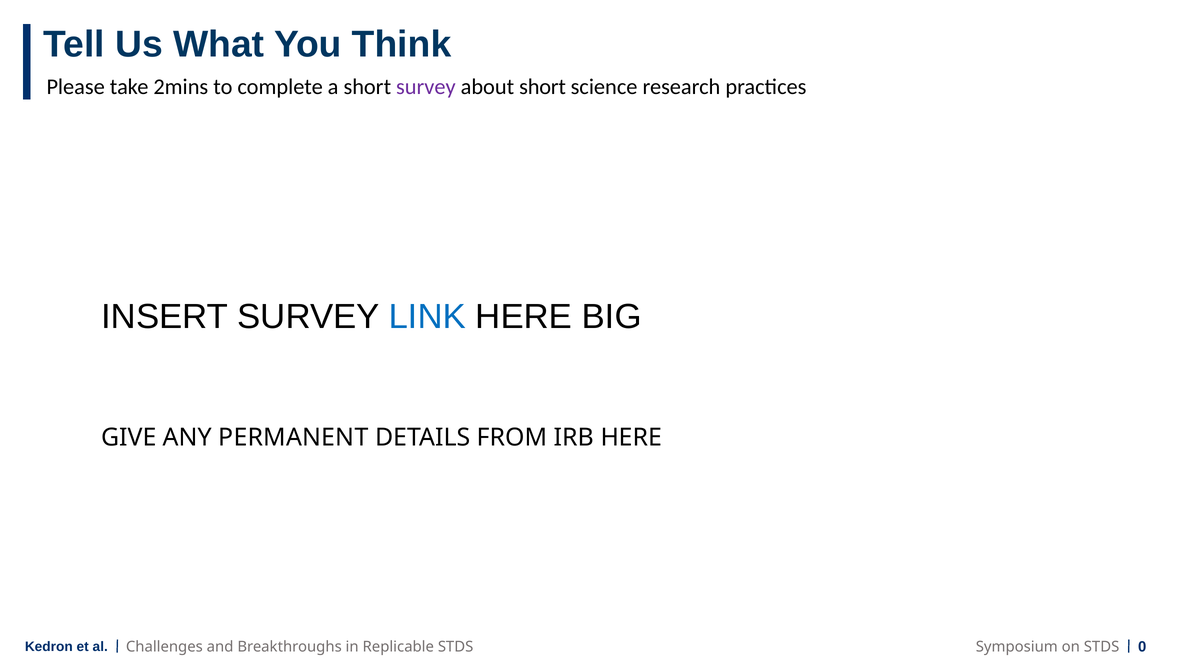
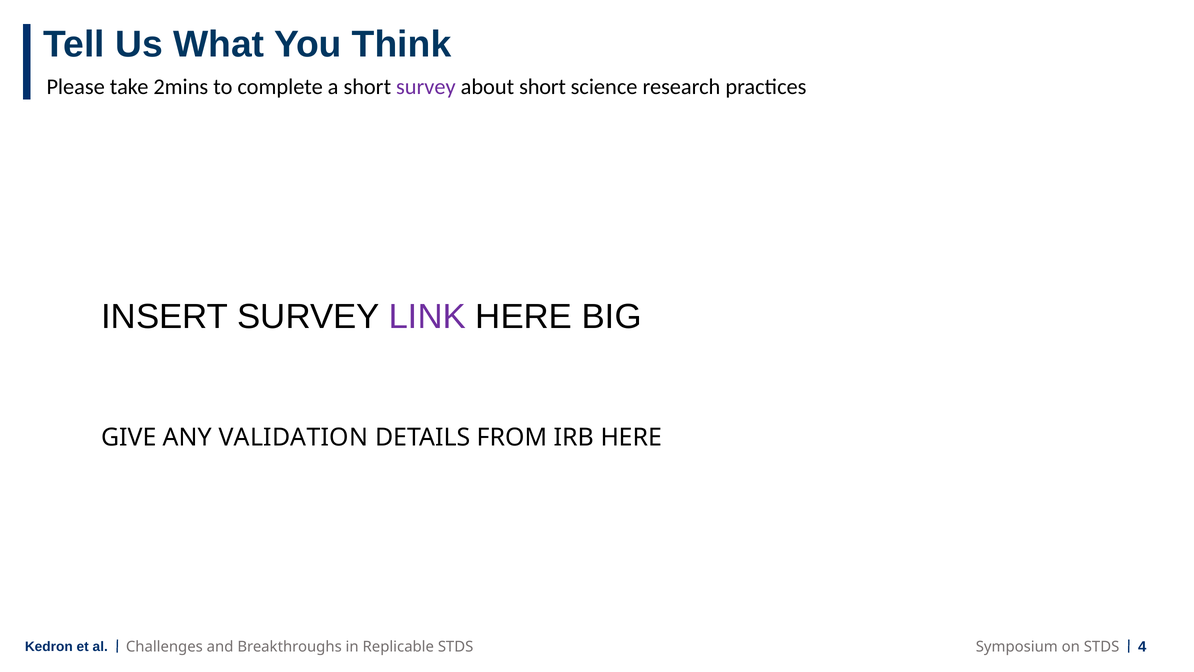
LINK colour: blue -> purple
PERMANENT: PERMANENT -> VALIDATION
0: 0 -> 4
